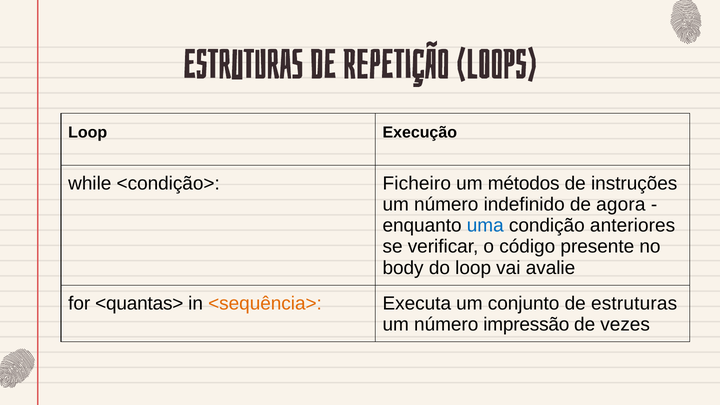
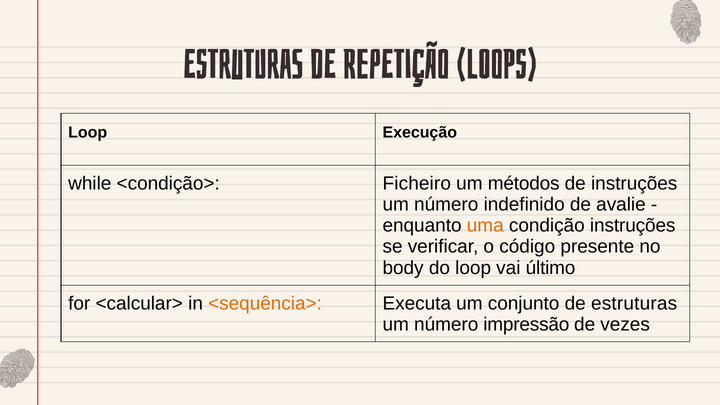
agora: agora -> avalie
uma colour: blue -> orange
condição anteriores: anteriores -> instruções
avalie: avalie -> último
<quantas>: <quantas> -> <calcular>
